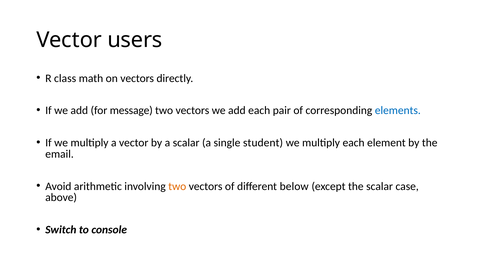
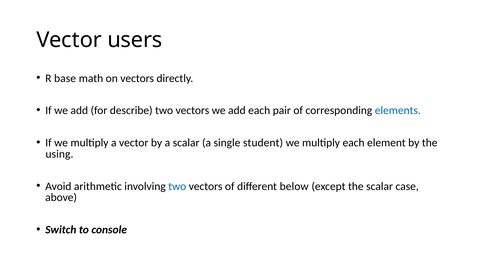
class: class -> base
message: message -> describe
email: email -> using
two at (177, 186) colour: orange -> blue
